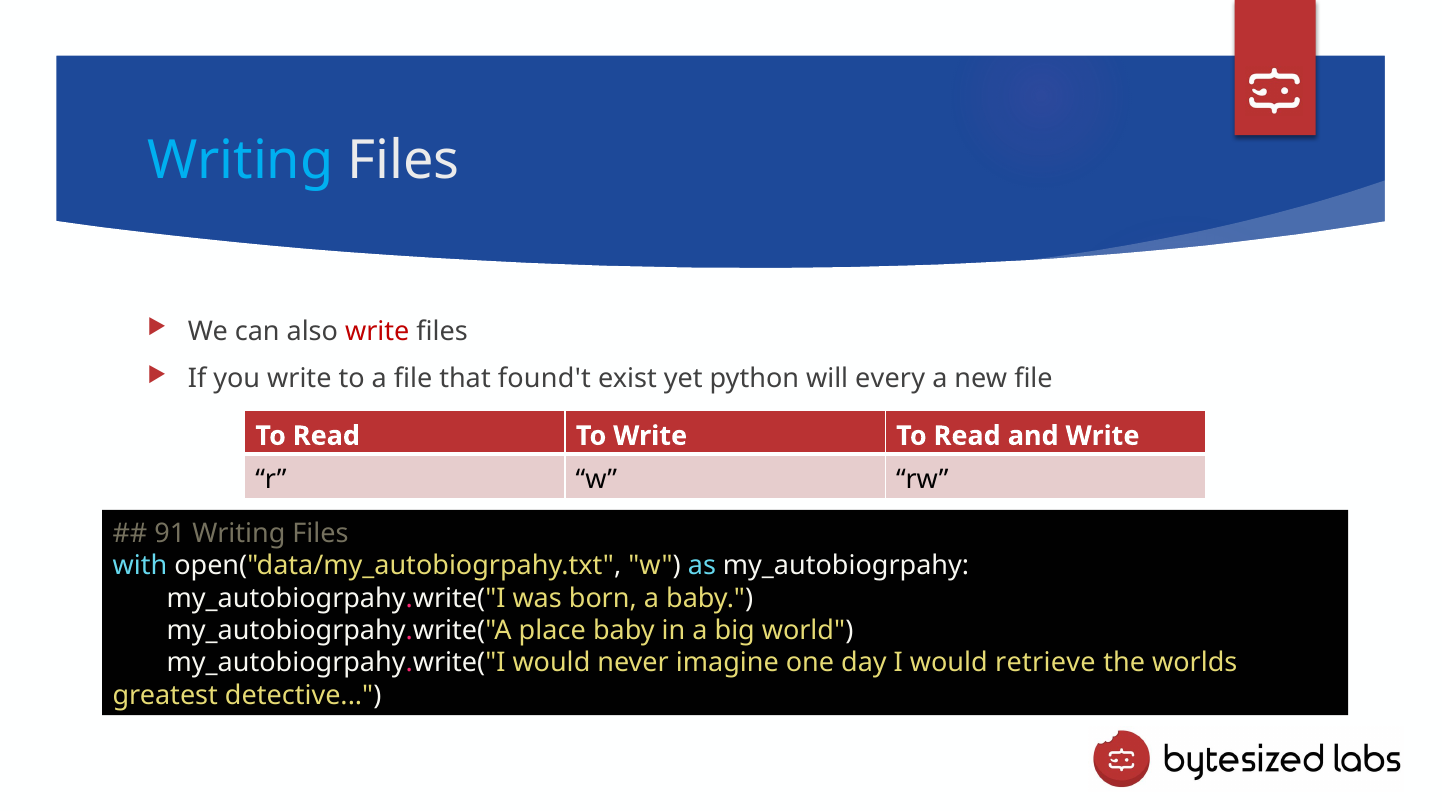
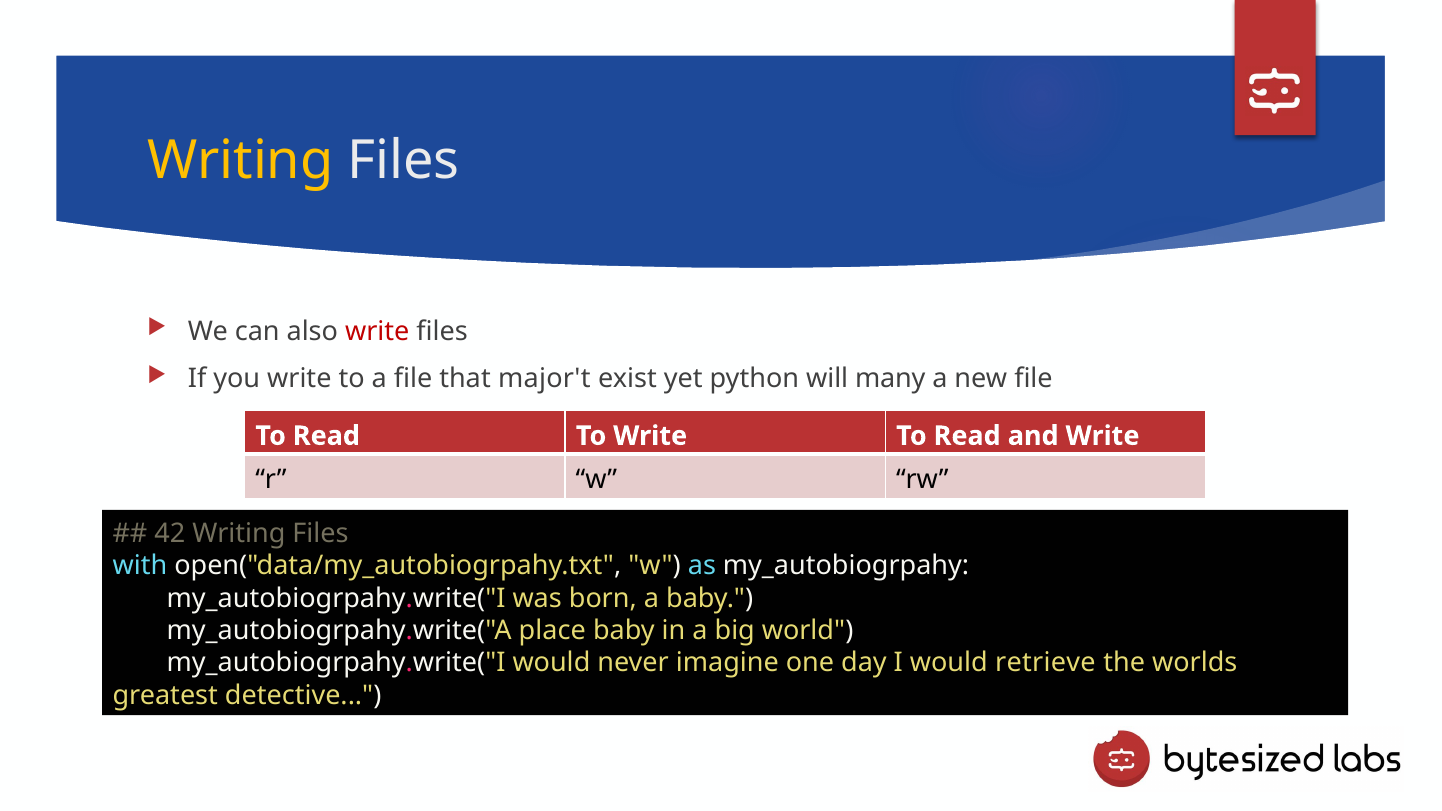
Writing at (240, 161) colour: light blue -> yellow
found't: found't -> major't
every: every -> many
91: 91 -> 42
